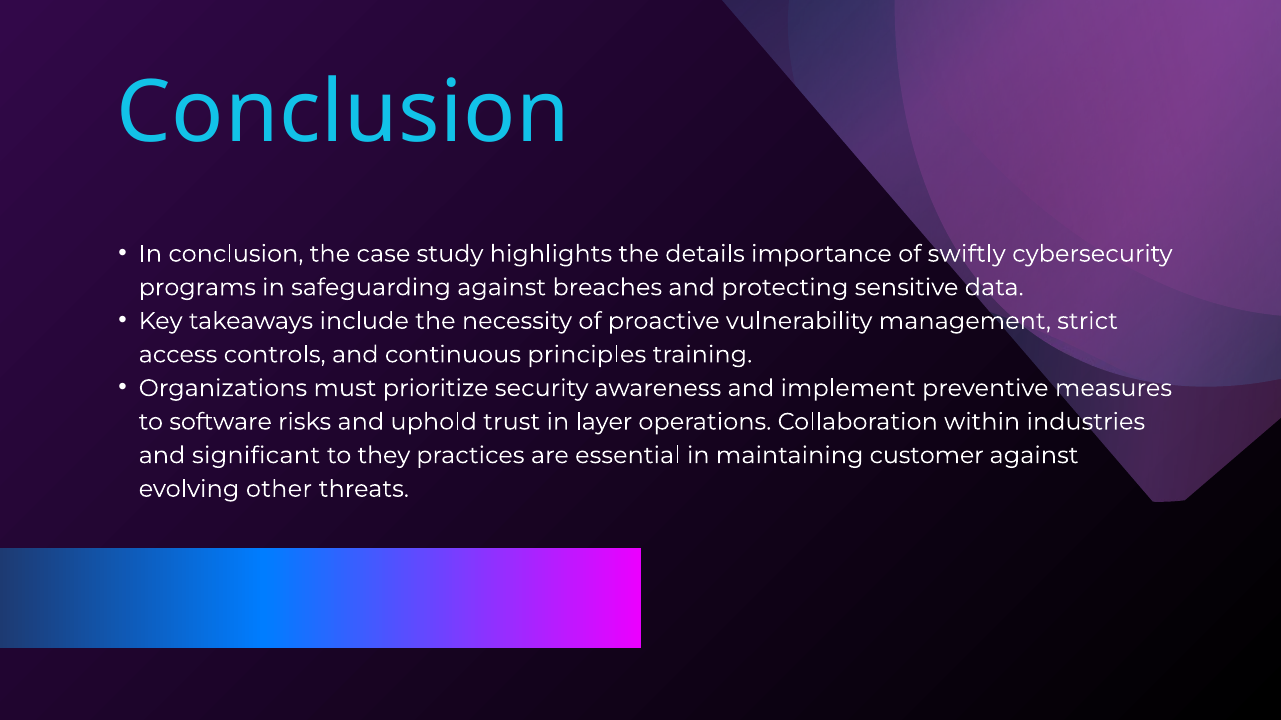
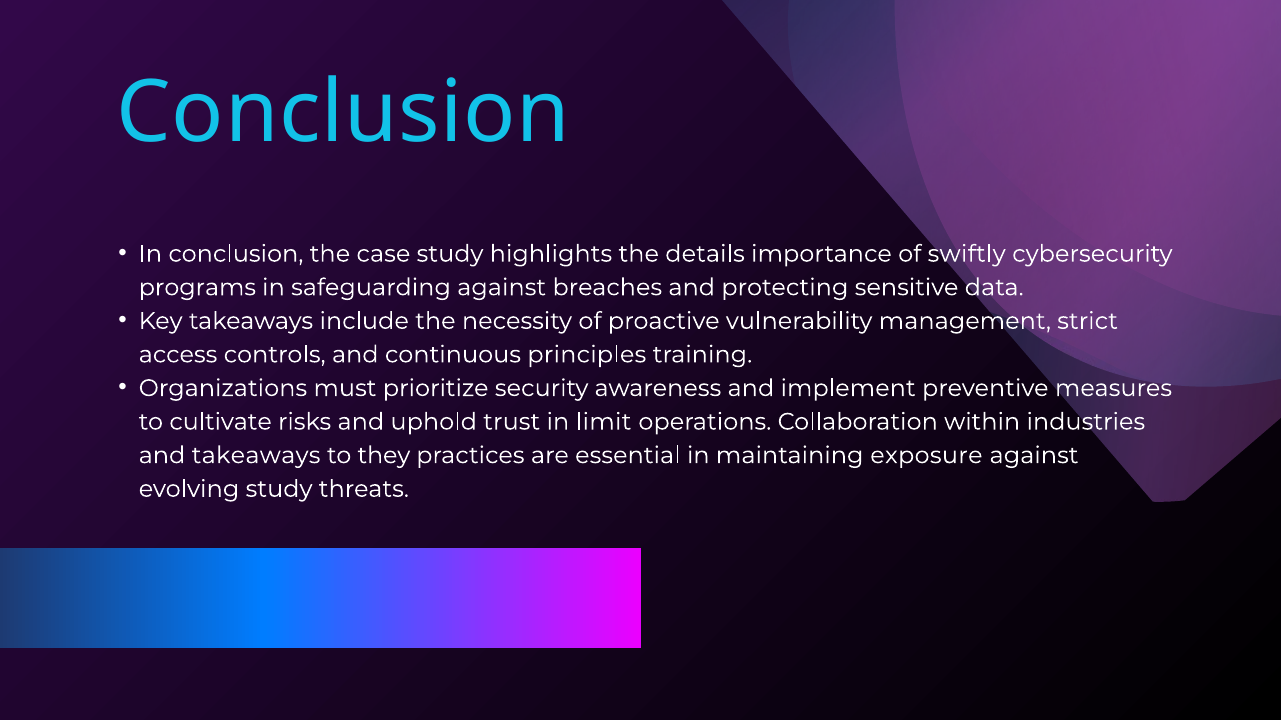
software: software -> cultivate
layer: layer -> limit
and significant: significant -> takeaways
customer: customer -> exposure
evolving other: other -> study
